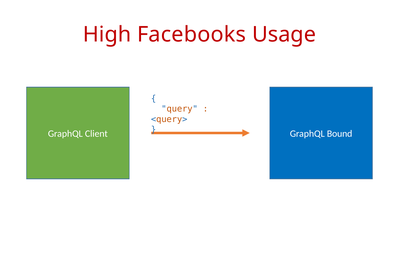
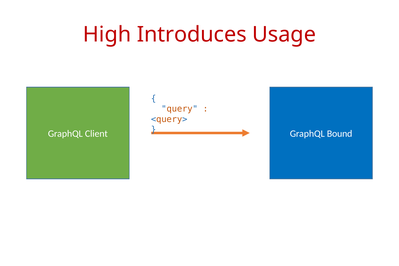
Facebooks: Facebooks -> Introduces
